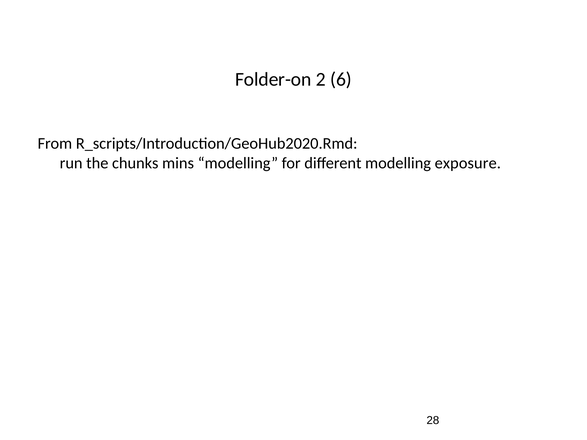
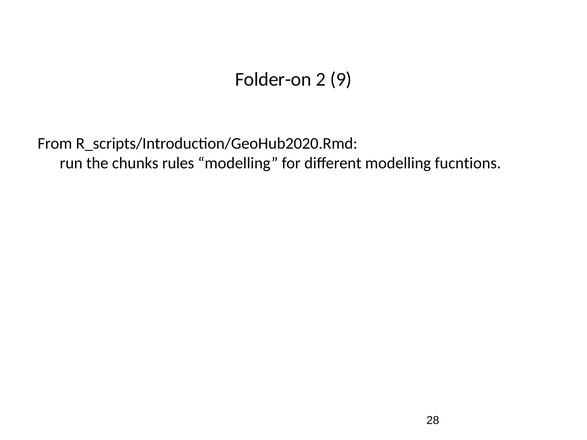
6: 6 -> 9
mins: mins -> rules
exposure: exposure -> fucntions
